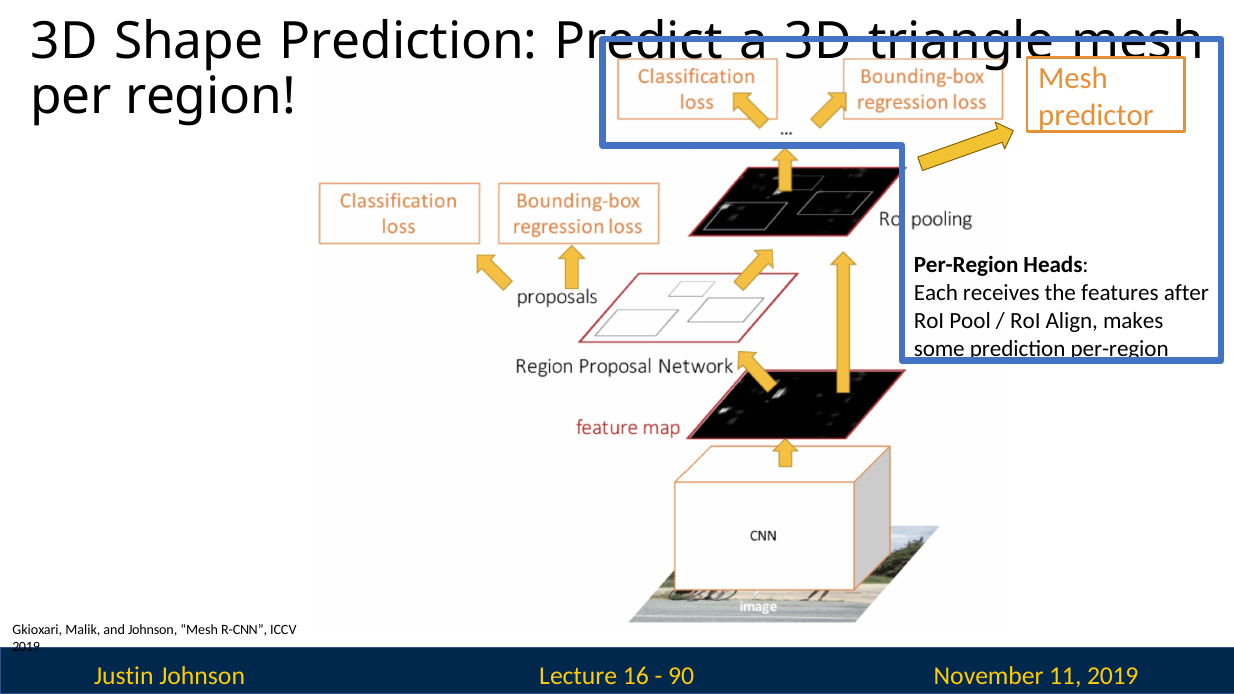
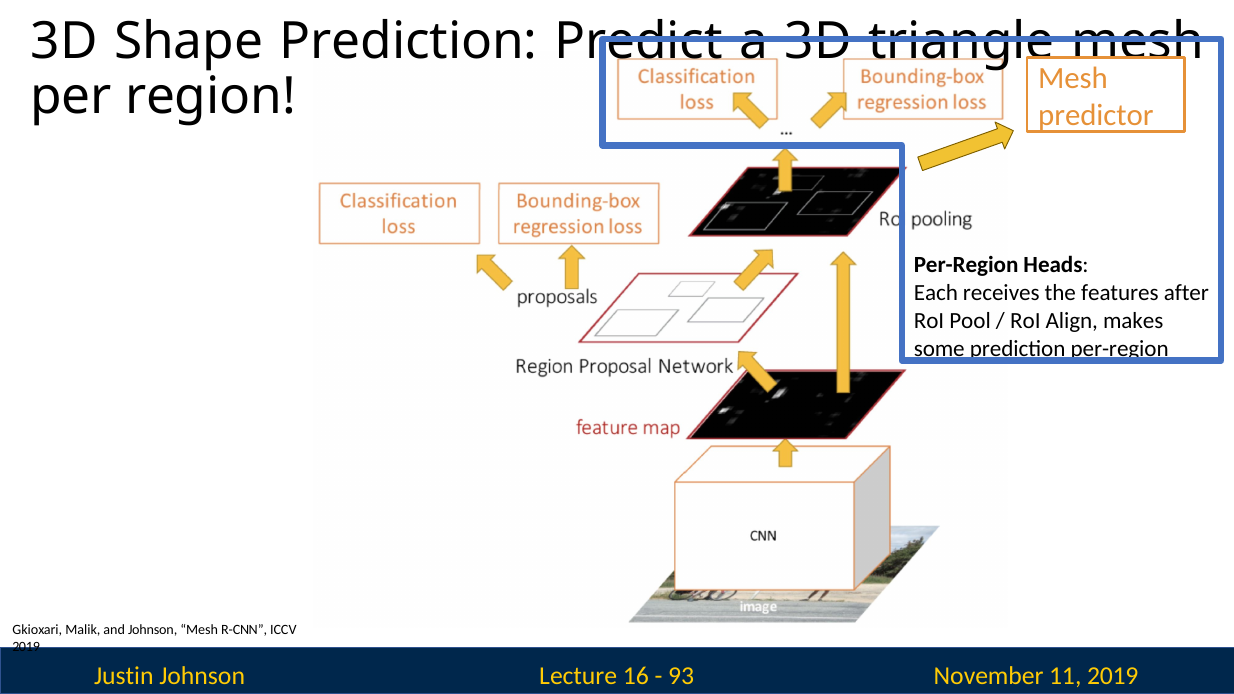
90: 90 -> 93
